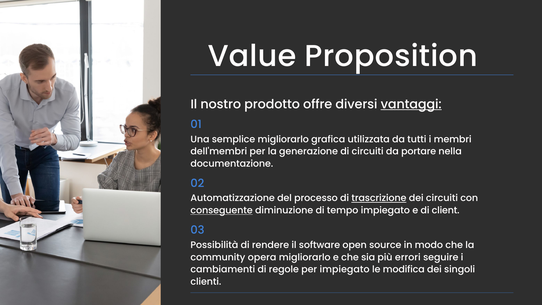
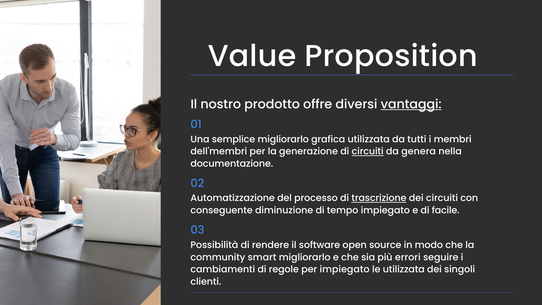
circuiti at (368, 151) underline: none -> present
portare: portare -> genera
conseguente underline: present -> none
client: client -> facile
opera: opera -> smart
le modifica: modifica -> utilizzata
